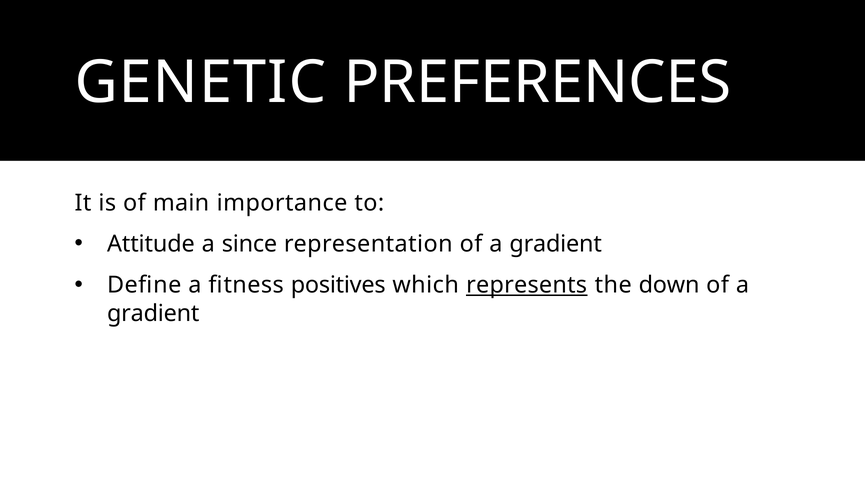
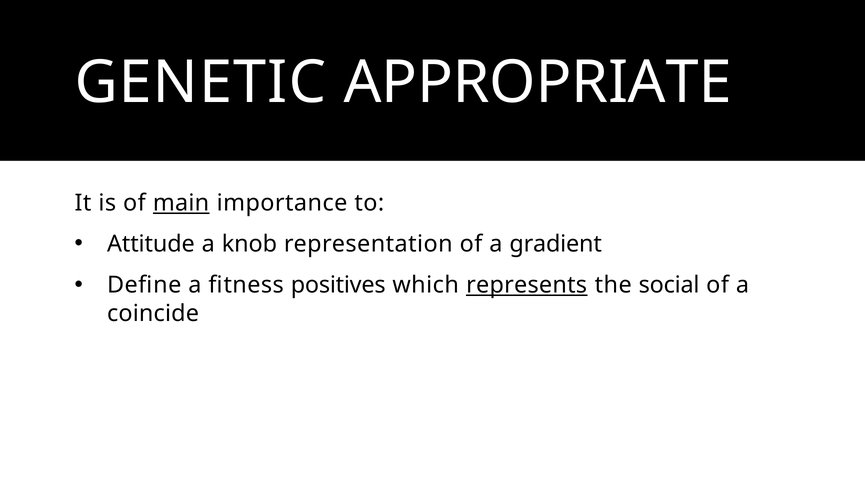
PREFERENCES: PREFERENCES -> APPROPRIATE
main underline: none -> present
since: since -> knob
down: down -> social
gradient at (153, 313): gradient -> coincide
